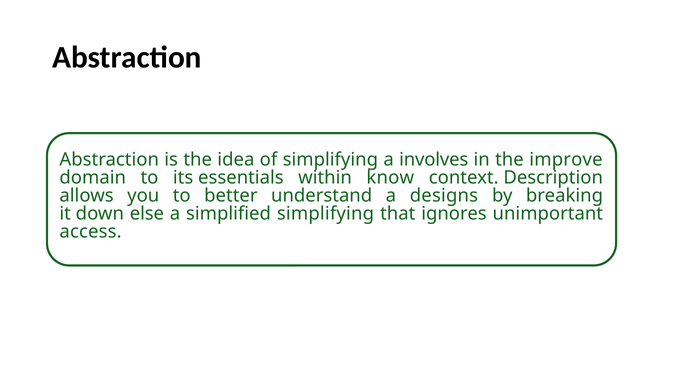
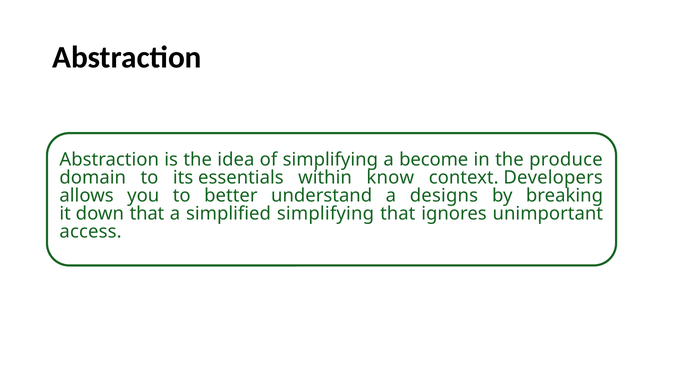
involves: involves -> become
improve: improve -> produce
Description: Description -> Developers
down else: else -> that
